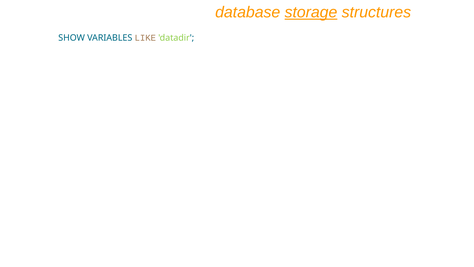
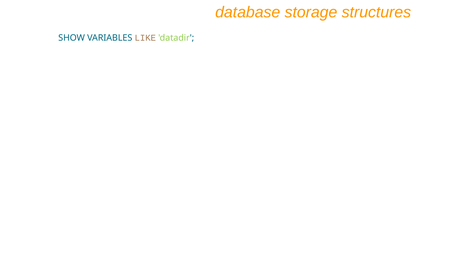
storage underline: present -> none
